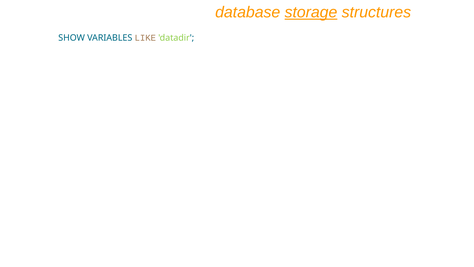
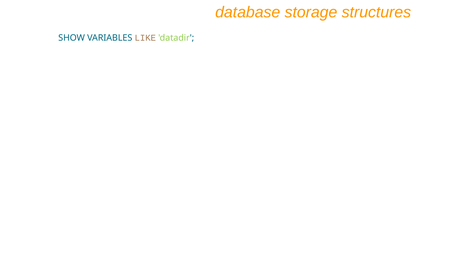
storage underline: present -> none
